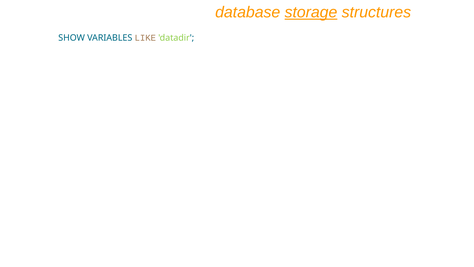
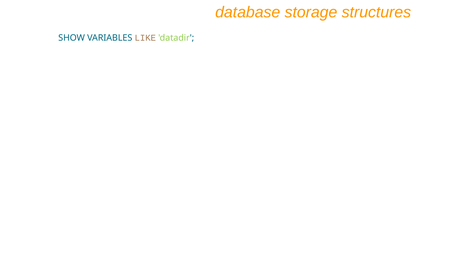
storage underline: present -> none
